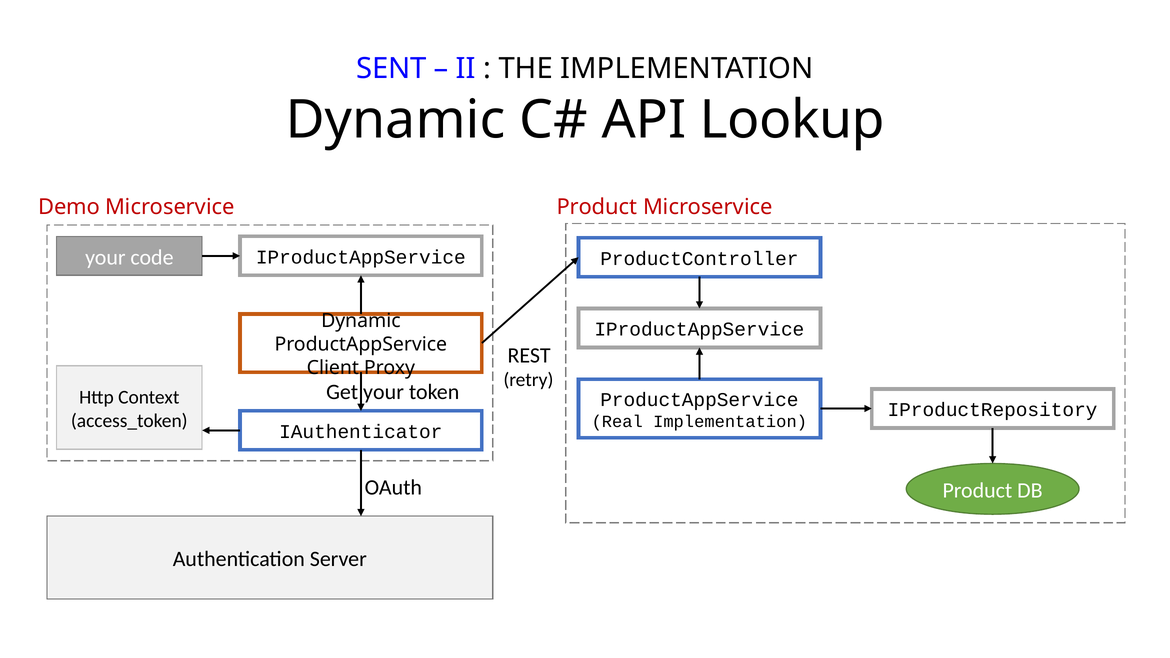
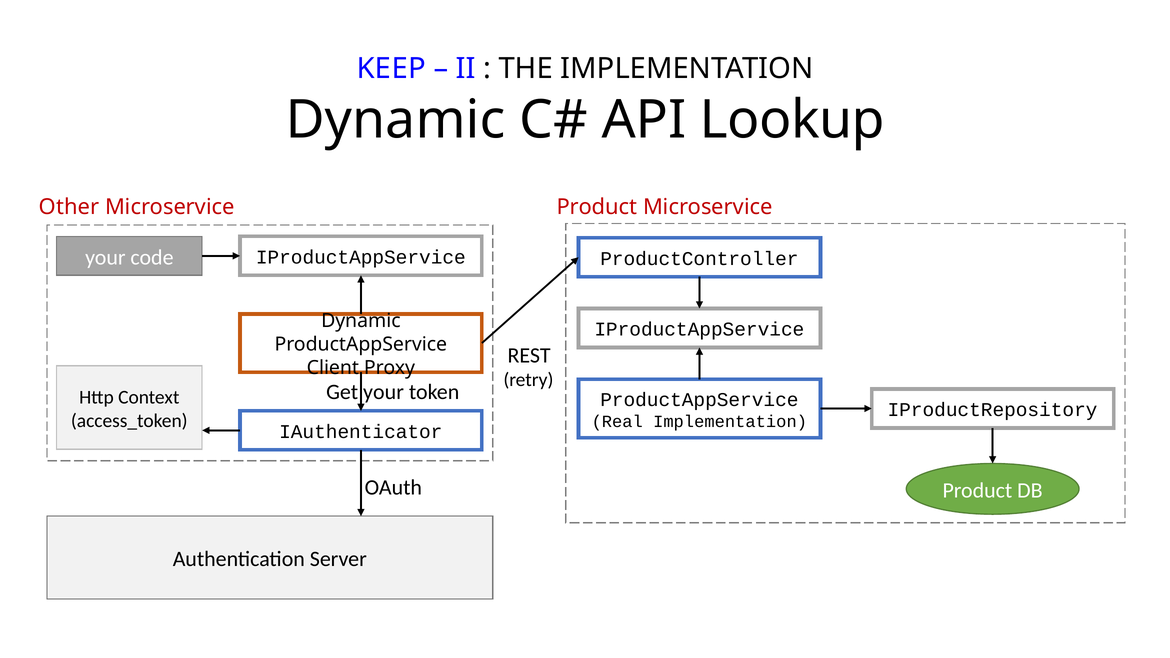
SENT: SENT -> KEEP
Demo: Demo -> Other
